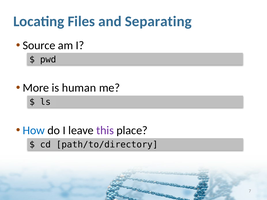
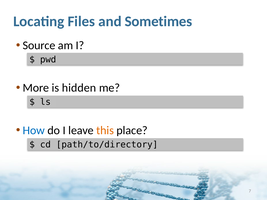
Separating: Separating -> Sometimes
human: human -> hidden
this colour: purple -> orange
